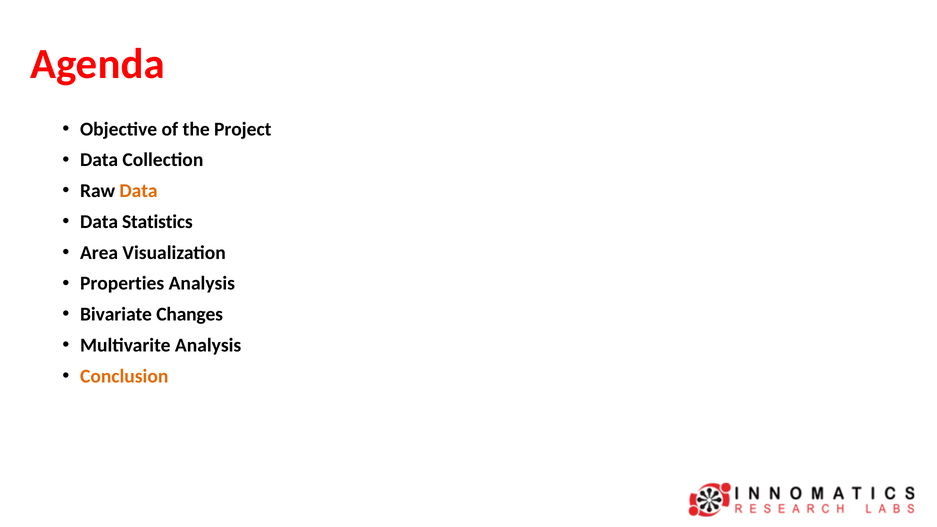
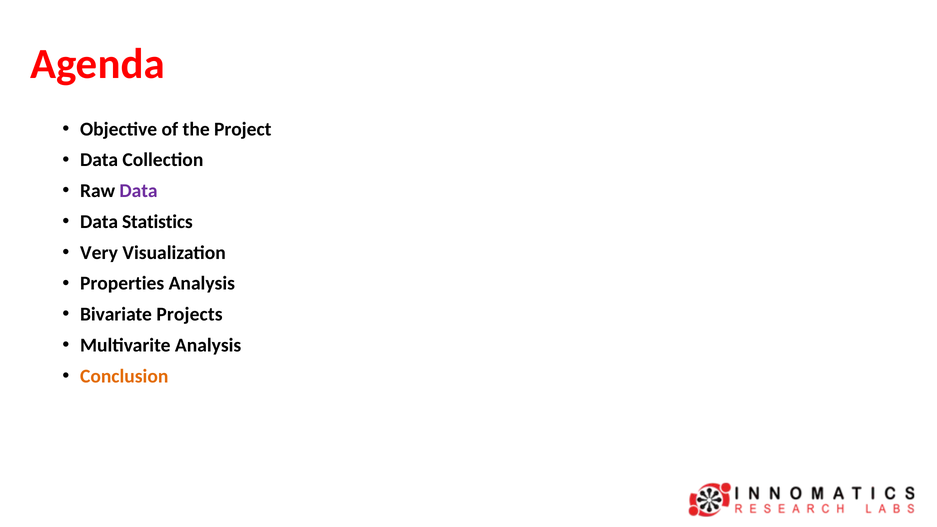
Data at (139, 191) colour: orange -> purple
Area: Area -> Very
Changes: Changes -> Projects
